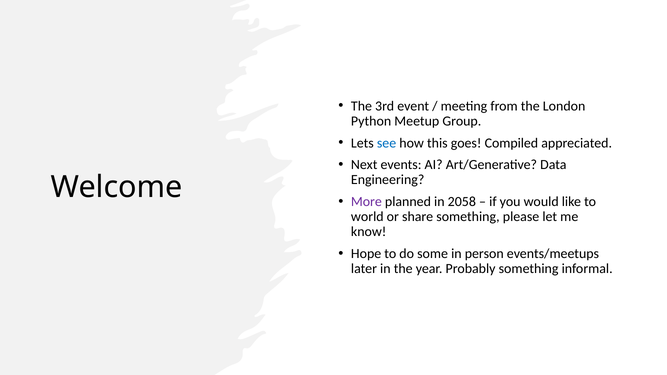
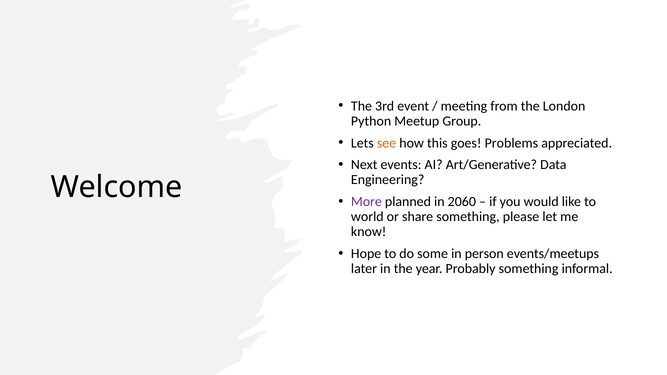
see colour: blue -> orange
Compiled: Compiled -> Problems
2058: 2058 -> 2060
